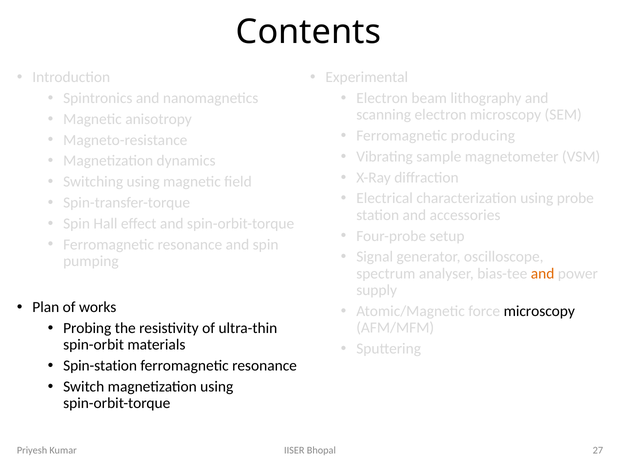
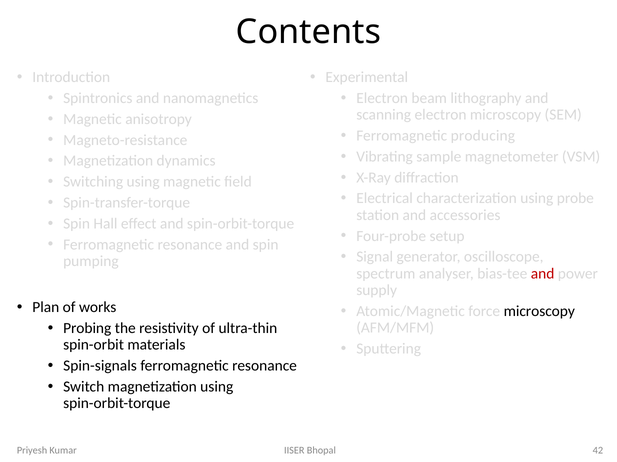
and at (543, 274) colour: orange -> red
Spin-station: Spin-station -> Spin-signals
27: 27 -> 42
